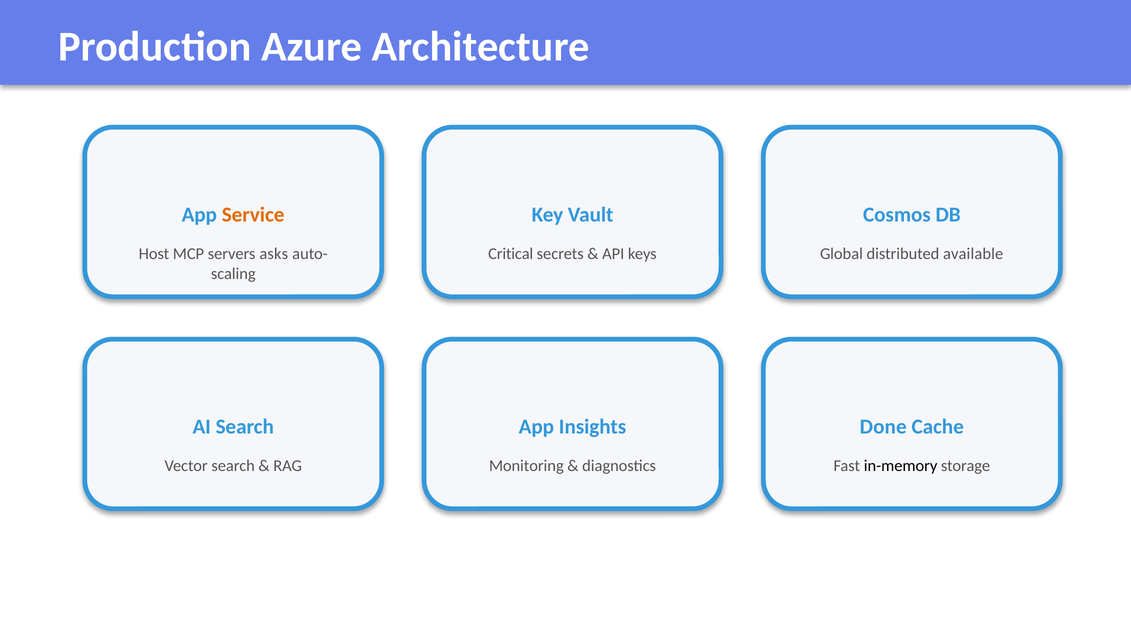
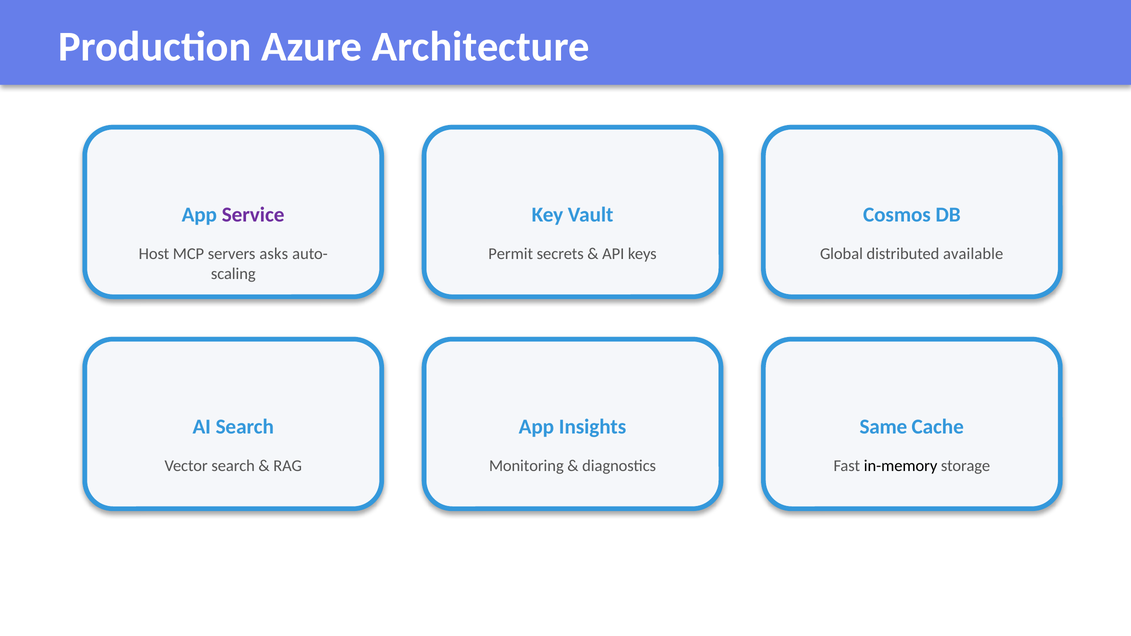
Service colour: orange -> purple
Critical: Critical -> Permit
Done: Done -> Same
